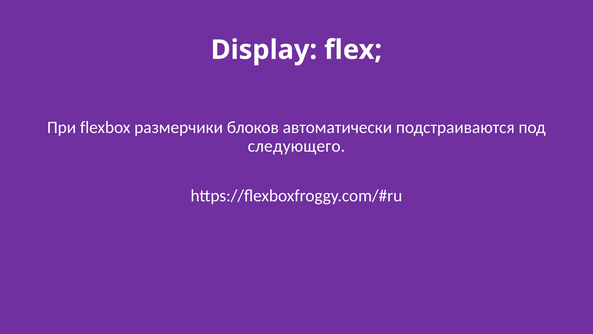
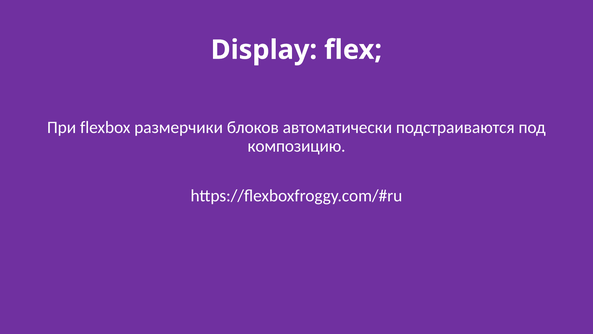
следующего: следующего -> композицию
